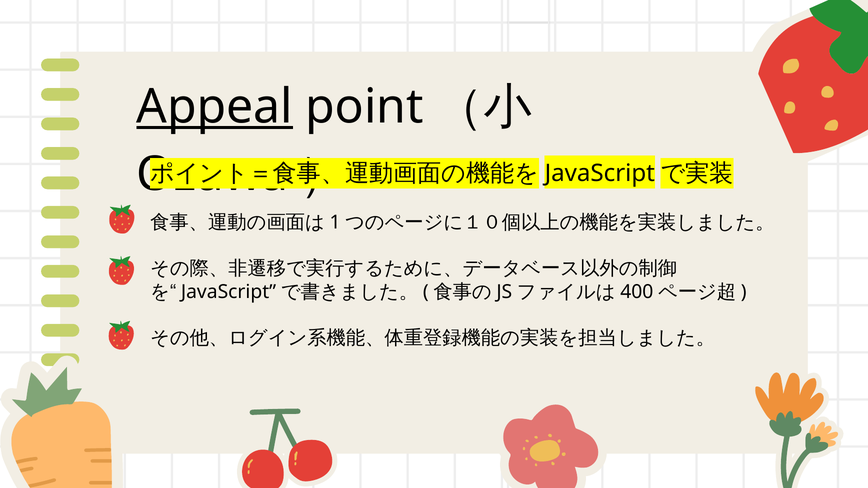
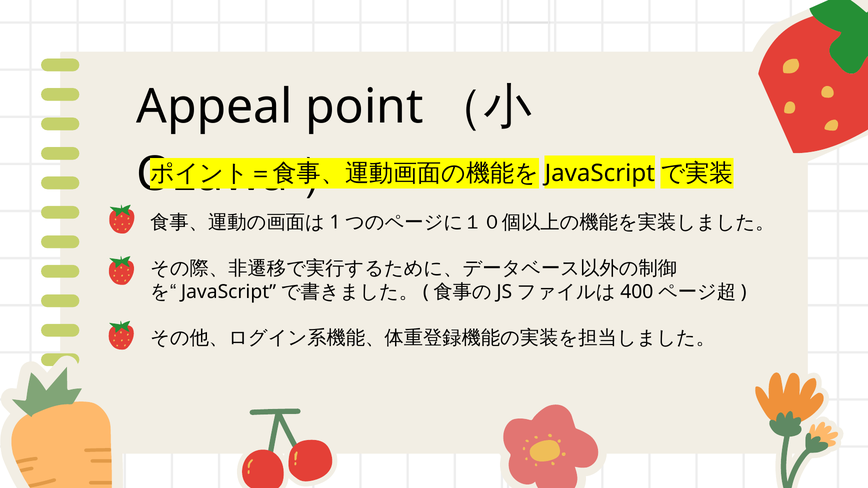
Appeal underline: present -> none
